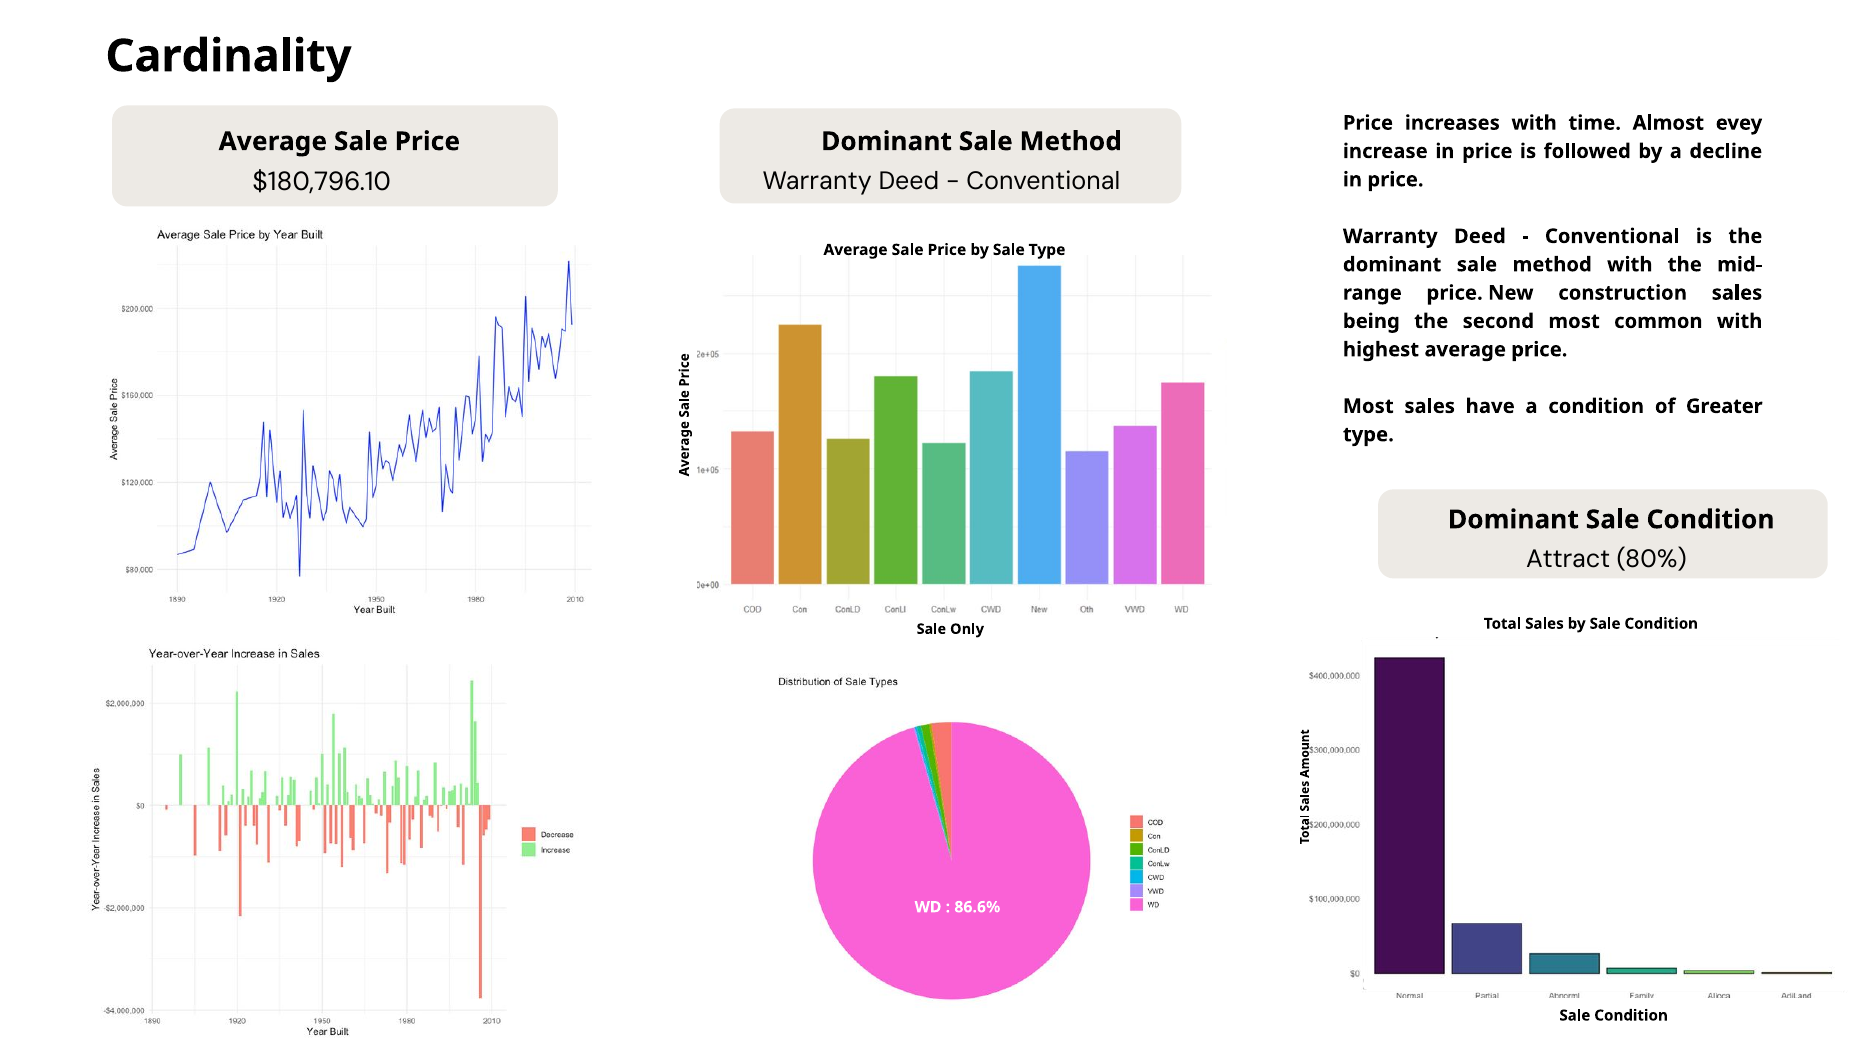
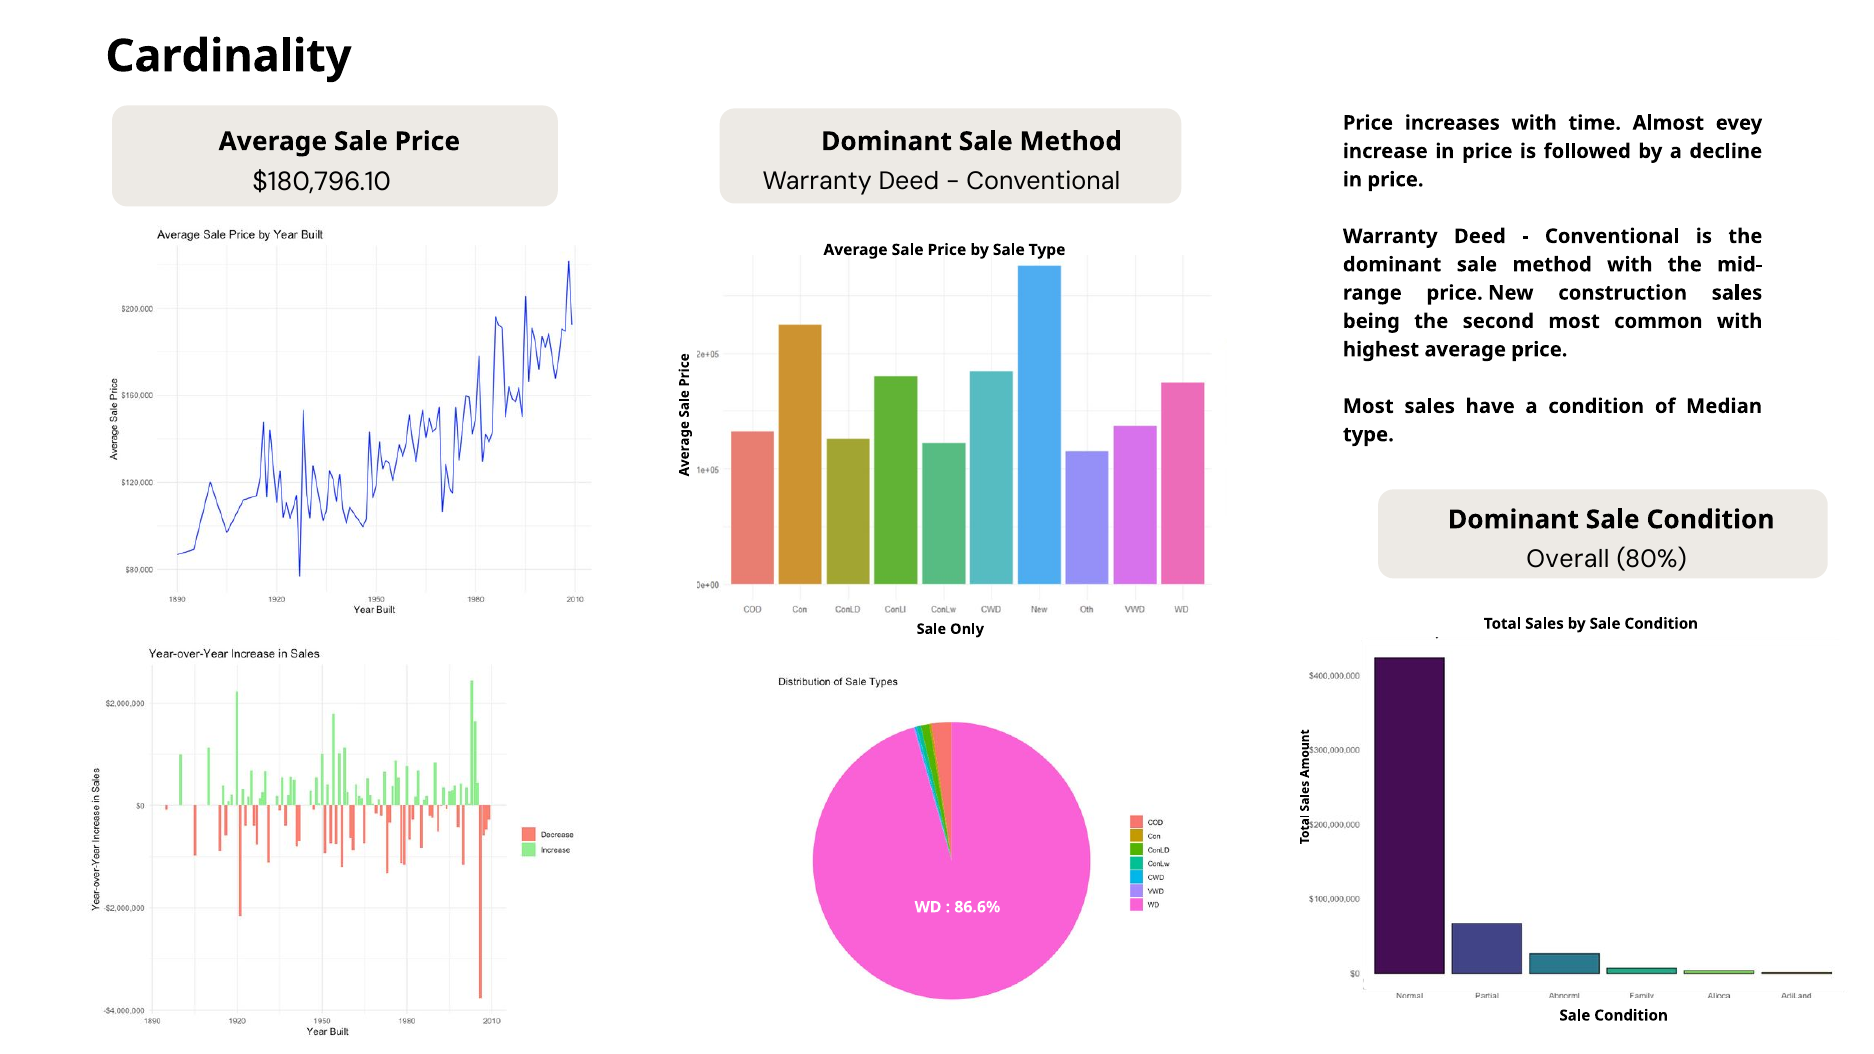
Greater: Greater -> Median
Attract: Attract -> Overall
